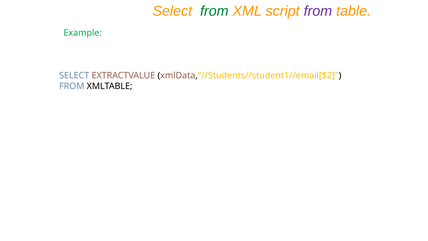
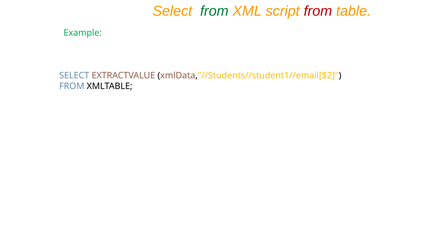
from at (318, 11) colour: purple -> red
